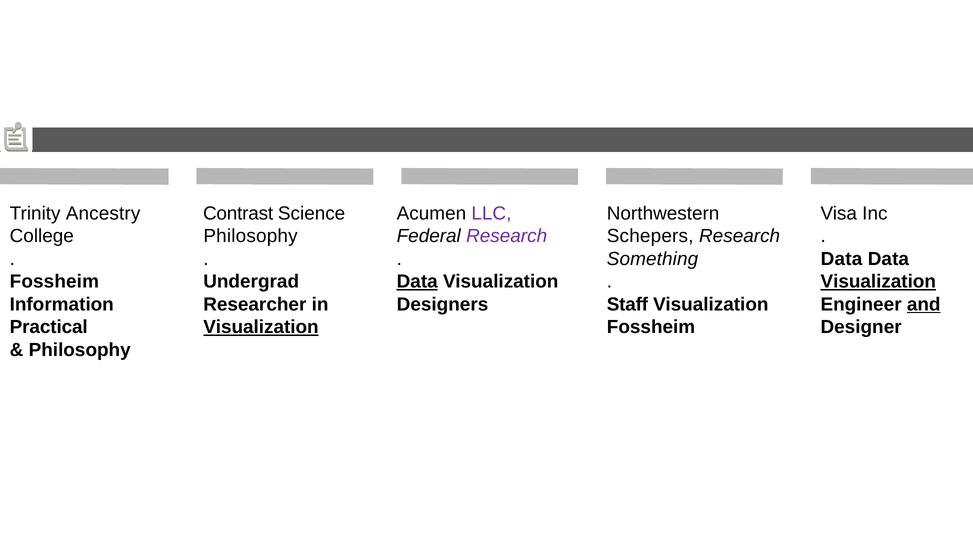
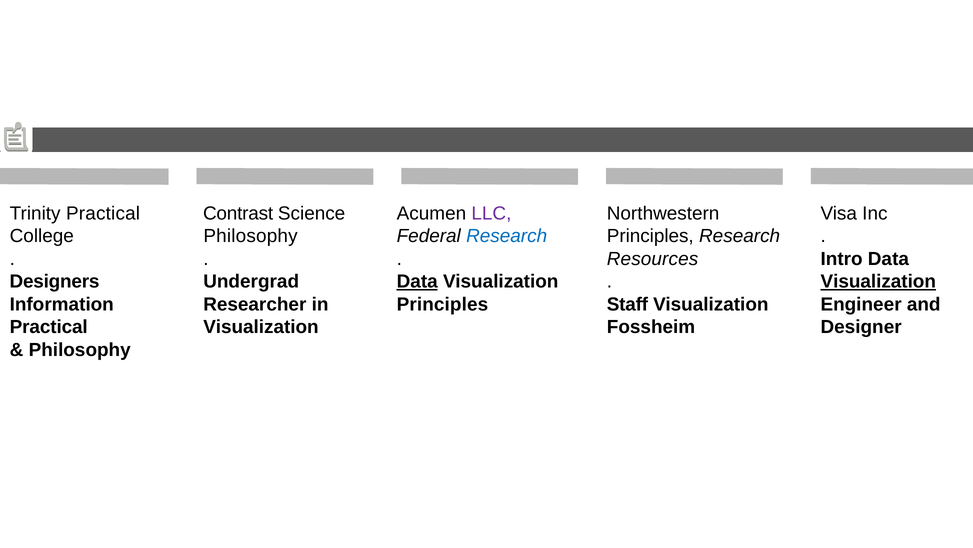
Trinity Ancestry: Ancestry -> Practical
Research at (507, 236) colour: purple -> blue
Schepers at (650, 236): Schepers -> Principles
Something: Something -> Resources
Data at (842, 259): Data -> Intro
Fossheim at (54, 281): Fossheim -> Designers
Designers at (442, 304): Designers -> Principles
and underline: present -> none
Visualization at (261, 327) underline: present -> none
